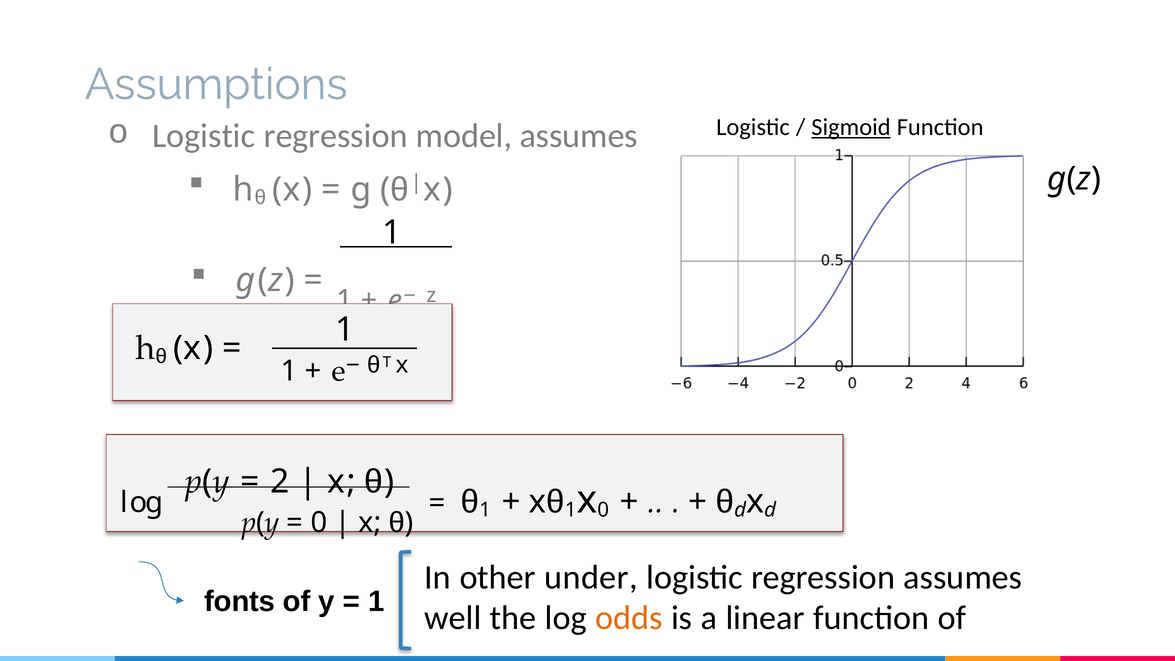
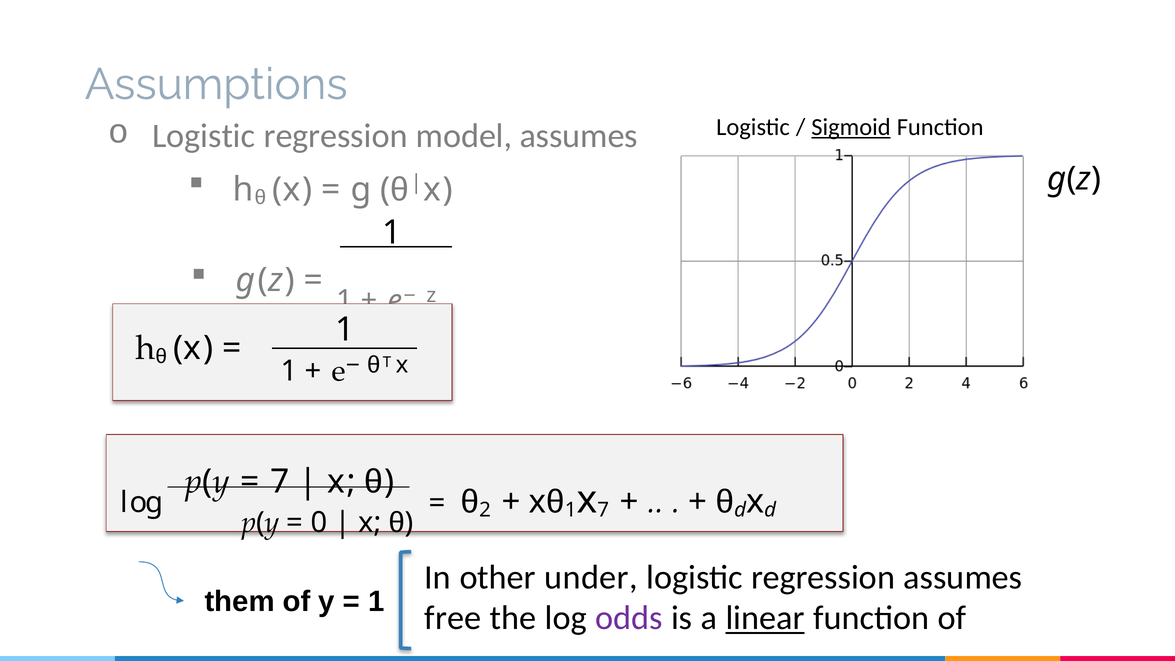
2 at (280, 482): 2 -> 7
1 at (485, 510): 1 -> 2
x 0: 0 -> 7
fonts: fonts -> them
well: well -> free
odds colour: orange -> purple
linear underline: none -> present
